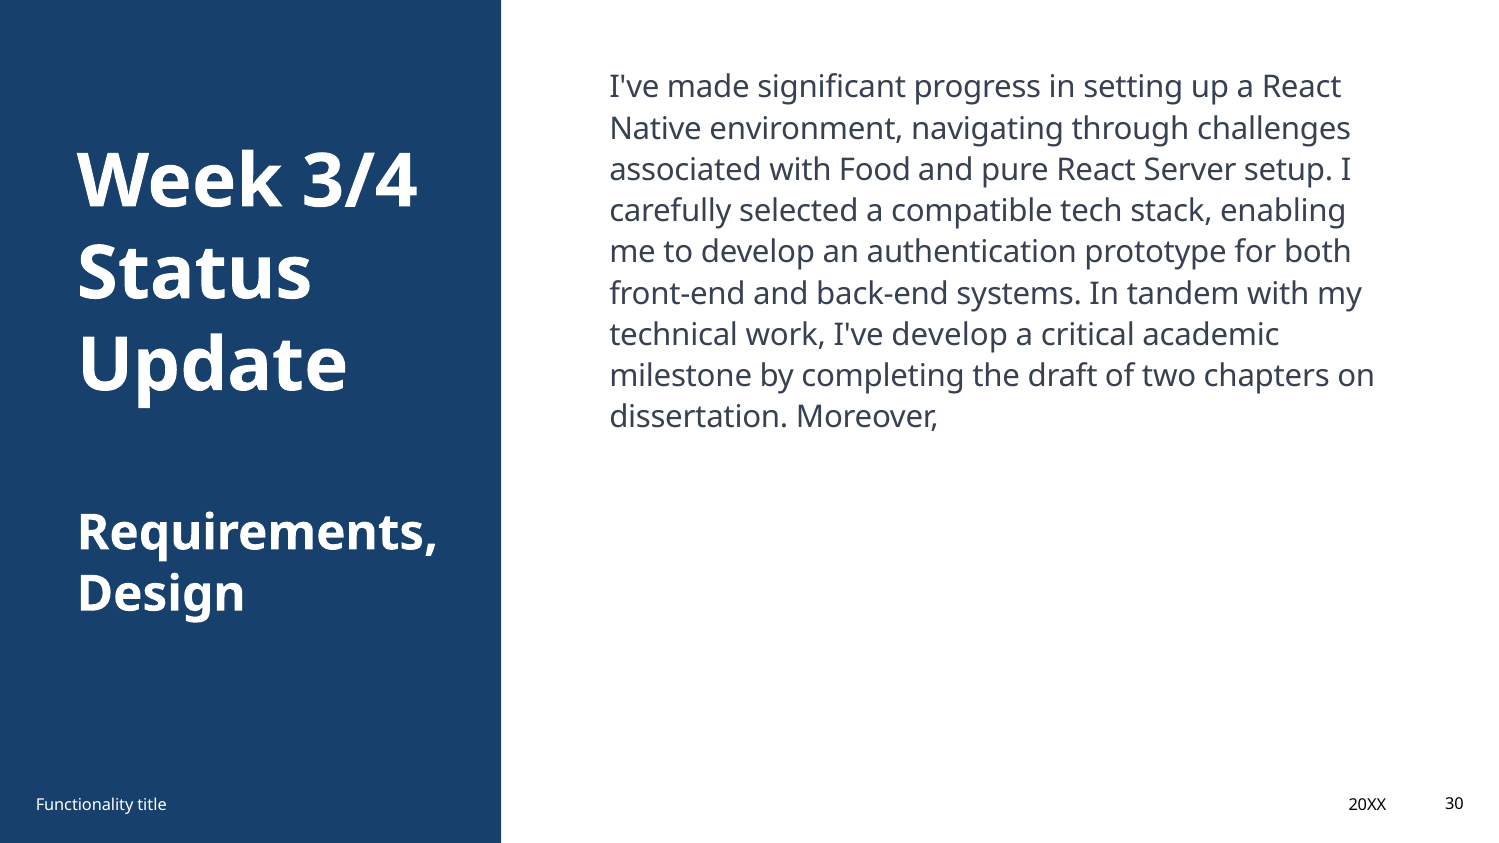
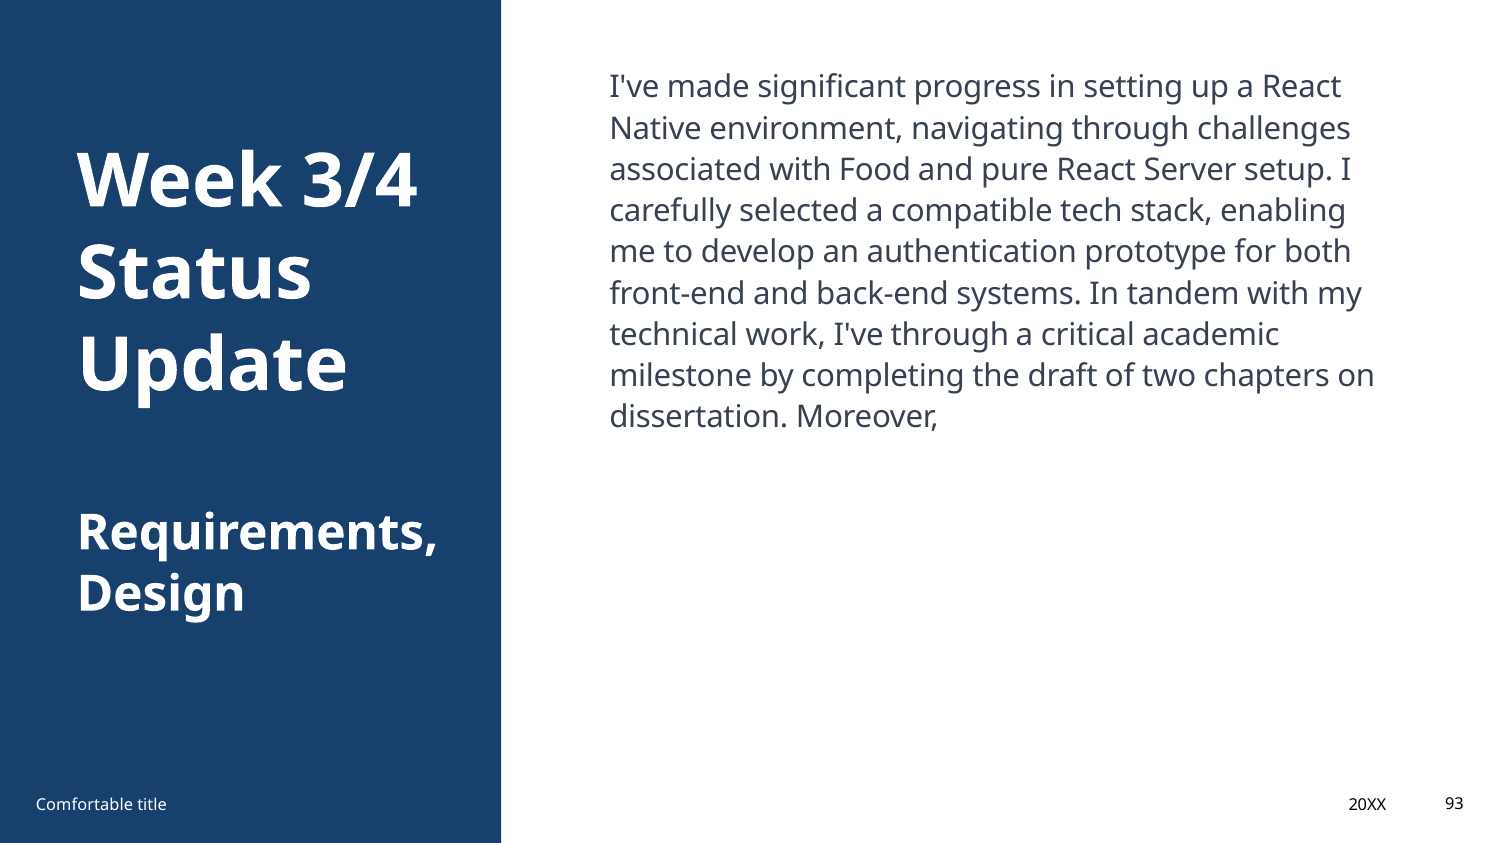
I've develop: develop -> through
30: 30 -> 93
Functionality: Functionality -> Comfortable
